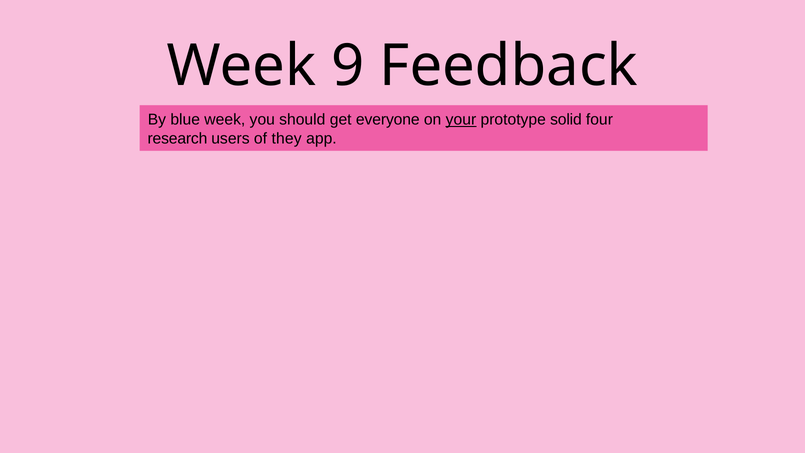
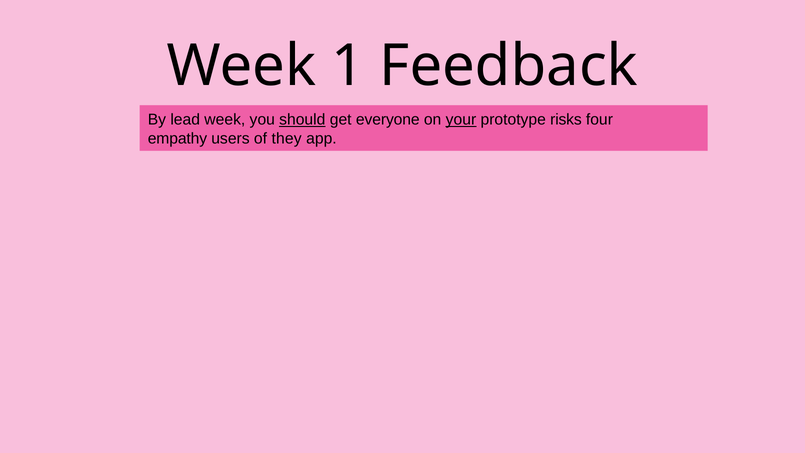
9: 9 -> 1
blue: blue -> lead
should underline: none -> present
solid: solid -> risks
research: research -> empathy
